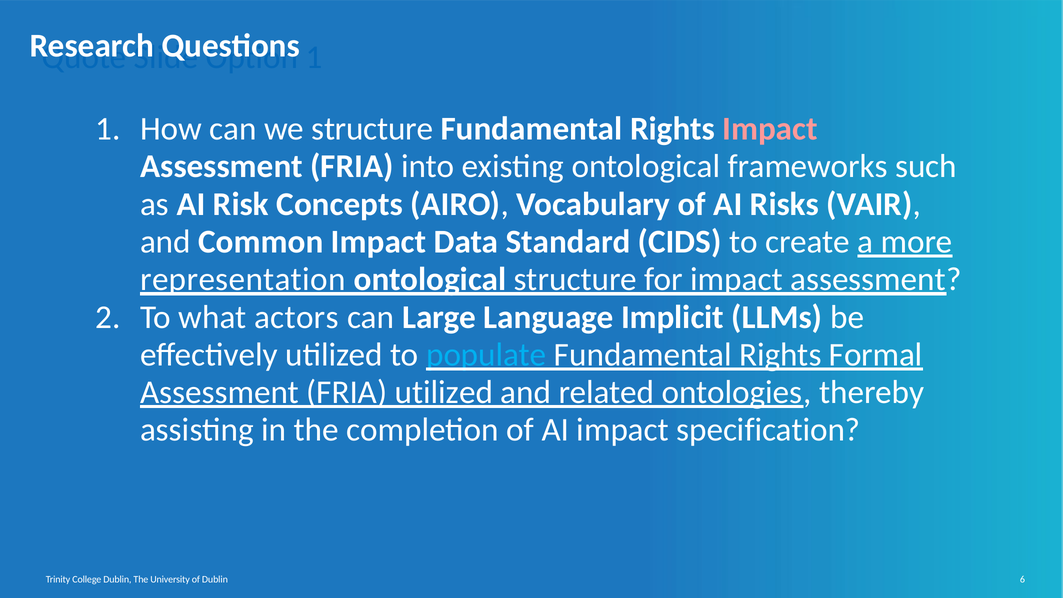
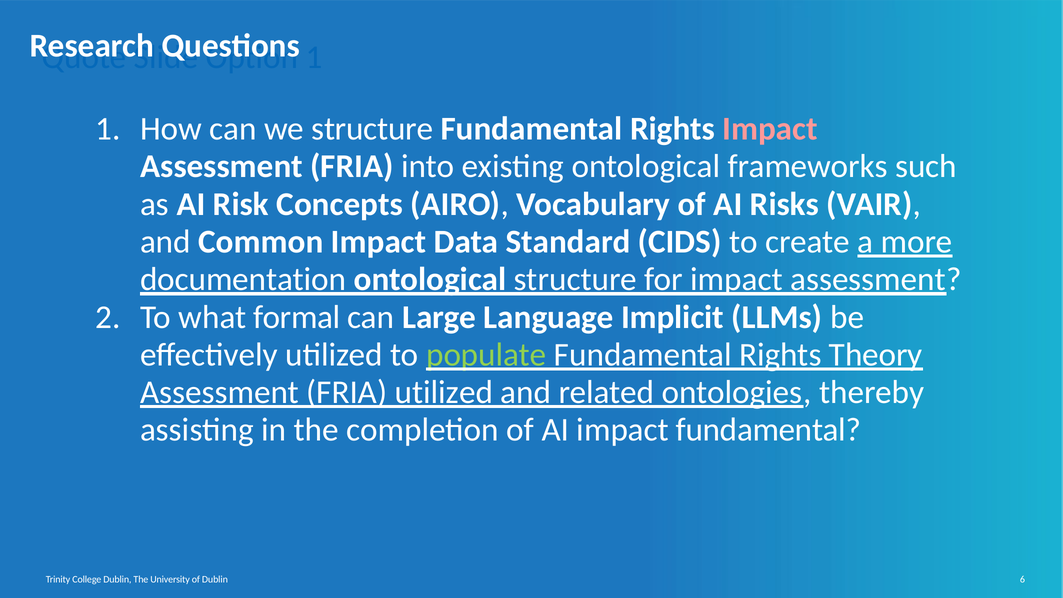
representation: representation -> documentation
actors: actors -> formal
populate colour: light blue -> light green
Formal: Formal -> Theory
impact specification: specification -> fundamental
